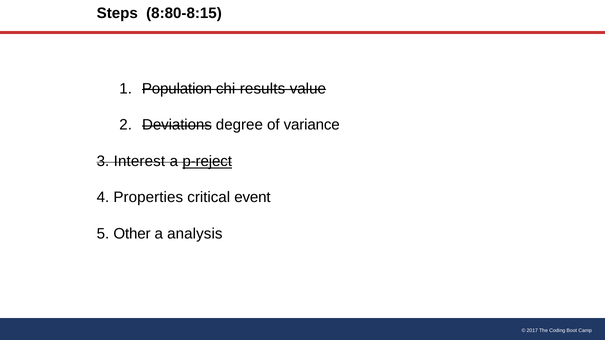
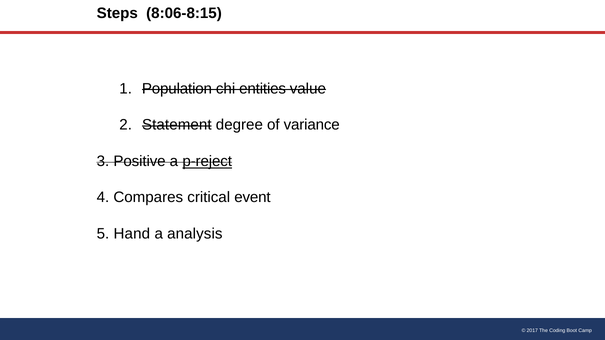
8:80-8:15: 8:80-8:15 -> 8:06-8:15
results: results -> entities
Deviations: Deviations -> Statement
Interest: Interest -> Positive
Properties: Properties -> Compares
Other: Other -> Hand
